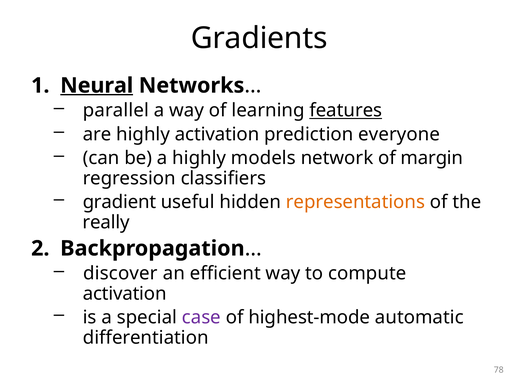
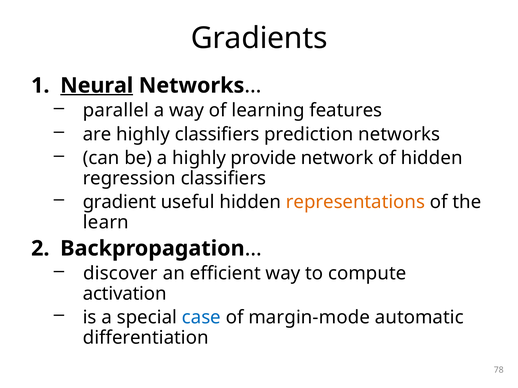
features underline: present -> none
highly activation: activation -> classifiers
prediction everyone: everyone -> networks
models: models -> provide
of margin: margin -> hidden
really: really -> learn
case colour: purple -> blue
highest-mode: highest-mode -> margin-mode
